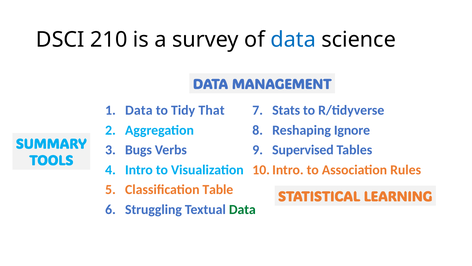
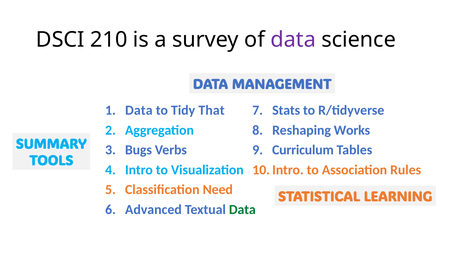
data at (293, 40) colour: blue -> purple
Ignore: Ignore -> Works
Supervised: Supervised -> Curriculum
Table: Table -> Need
Struggling: Struggling -> Advanced
